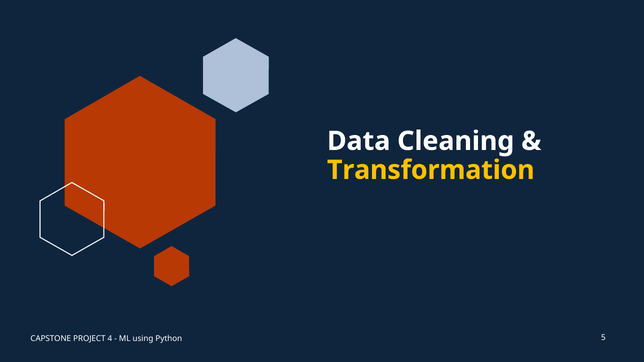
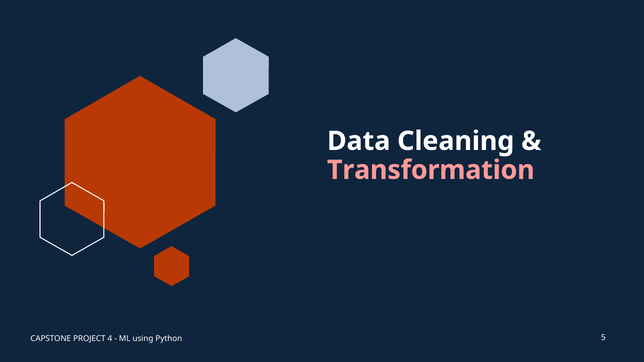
Transformation colour: yellow -> pink
